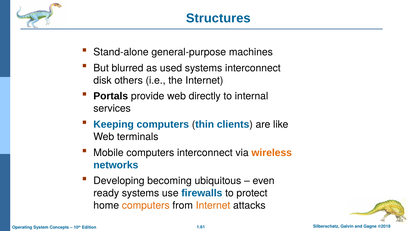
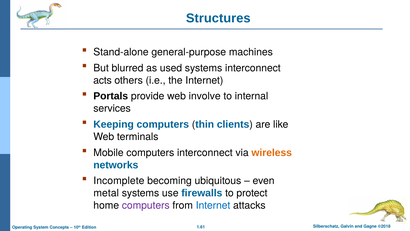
disk: disk -> acts
directly: directly -> involve
Developing: Developing -> Incomplete
ready: ready -> metal
computers at (146, 205) colour: orange -> purple
Internet at (213, 205) colour: orange -> blue
